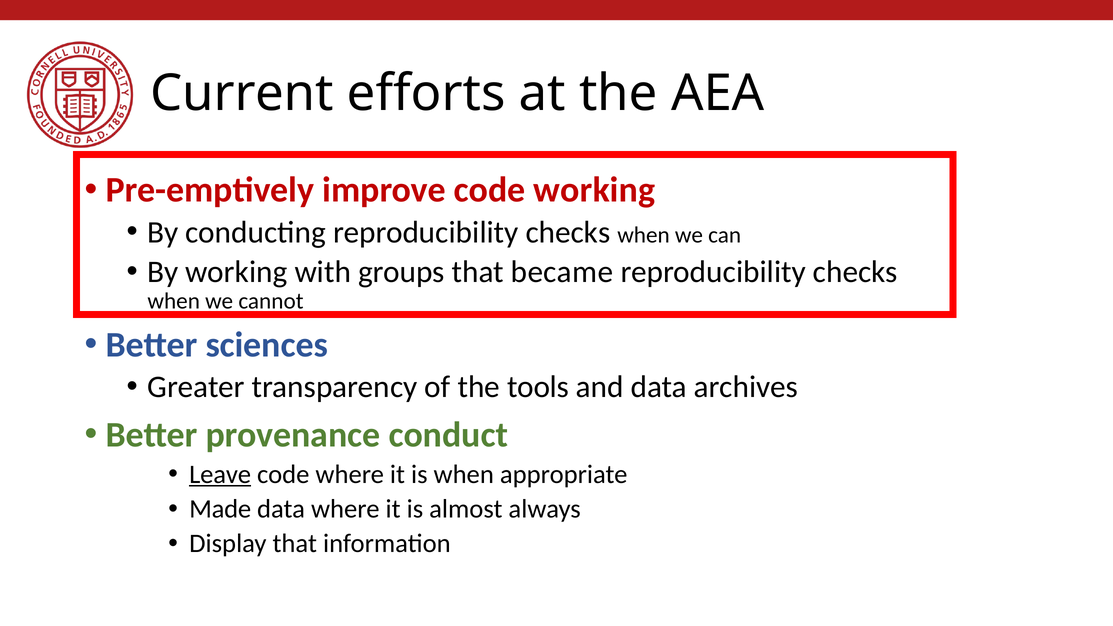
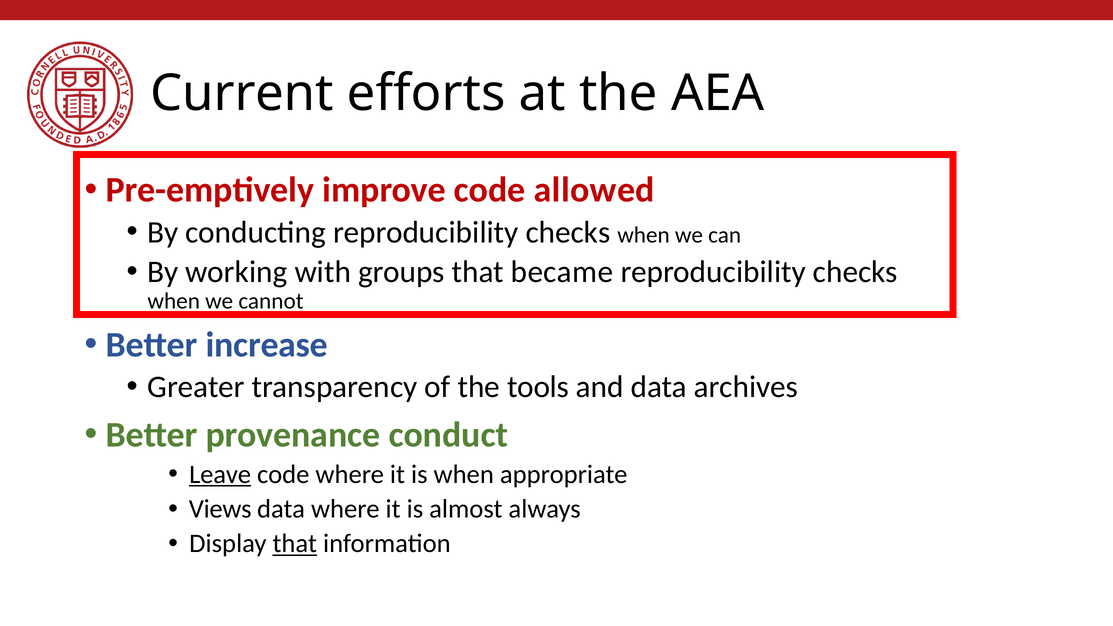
code working: working -> allowed
sciences: sciences -> increase
Made: Made -> Views
that at (295, 544) underline: none -> present
